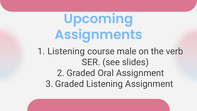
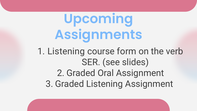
male: male -> form
